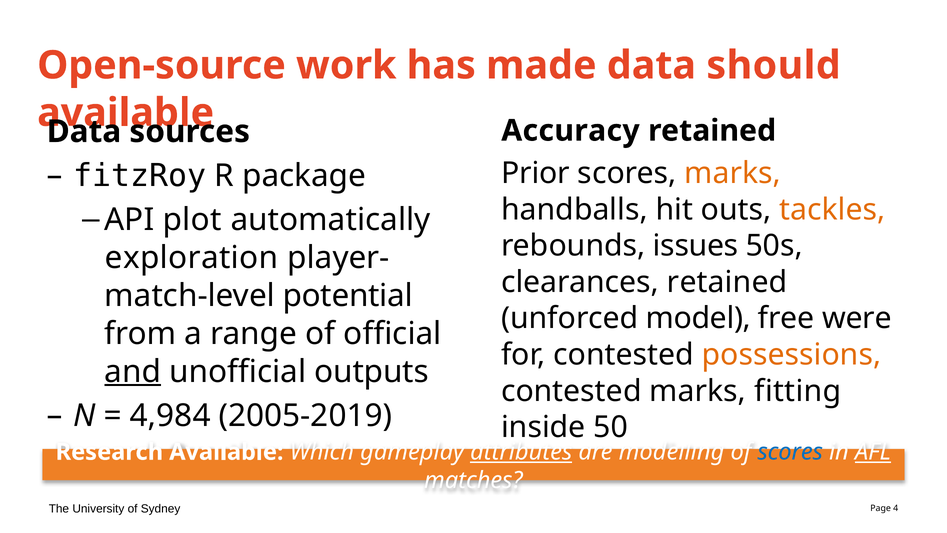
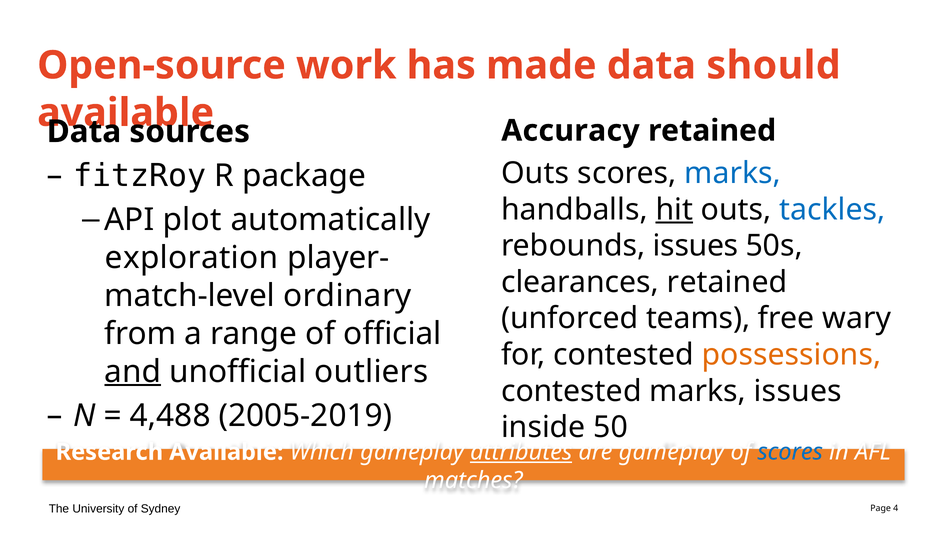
Prior at (535, 173): Prior -> Outs
marks at (733, 173) colour: orange -> blue
hit underline: none -> present
tackles colour: orange -> blue
potential: potential -> ordinary
model: model -> teams
were: were -> wary
outputs: outputs -> outliers
marks fitting: fitting -> issues
4,984: 4,984 -> 4,488
are modelling: modelling -> gameplay
AFL underline: present -> none
